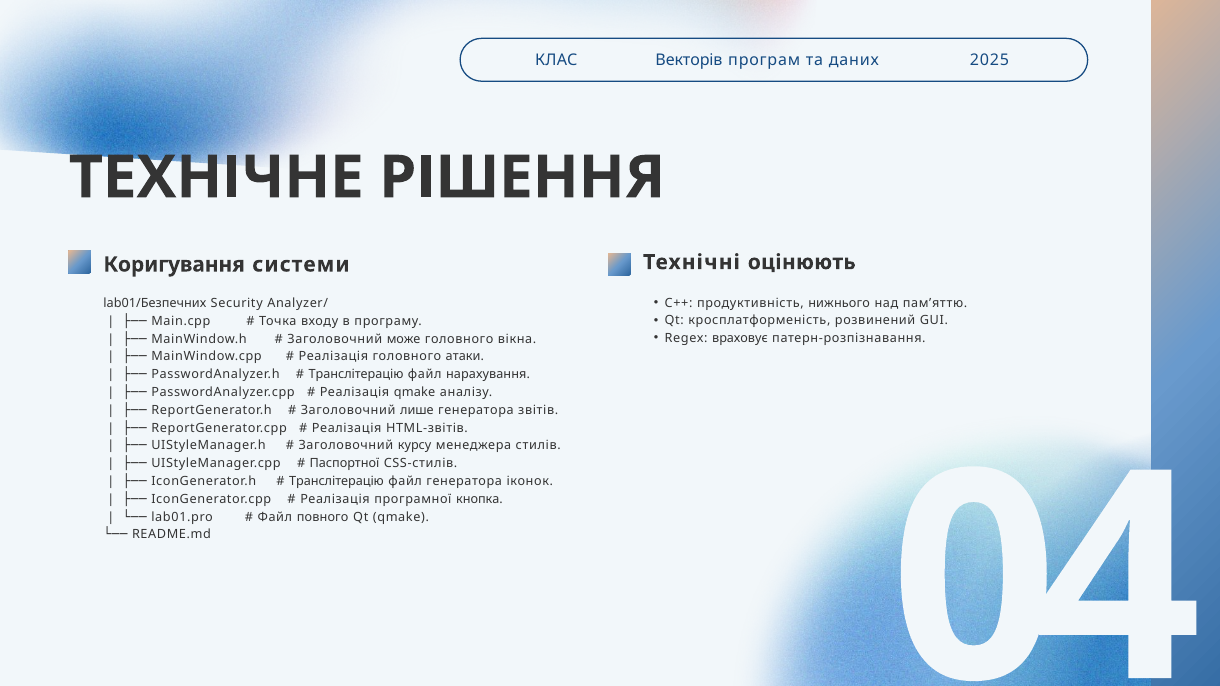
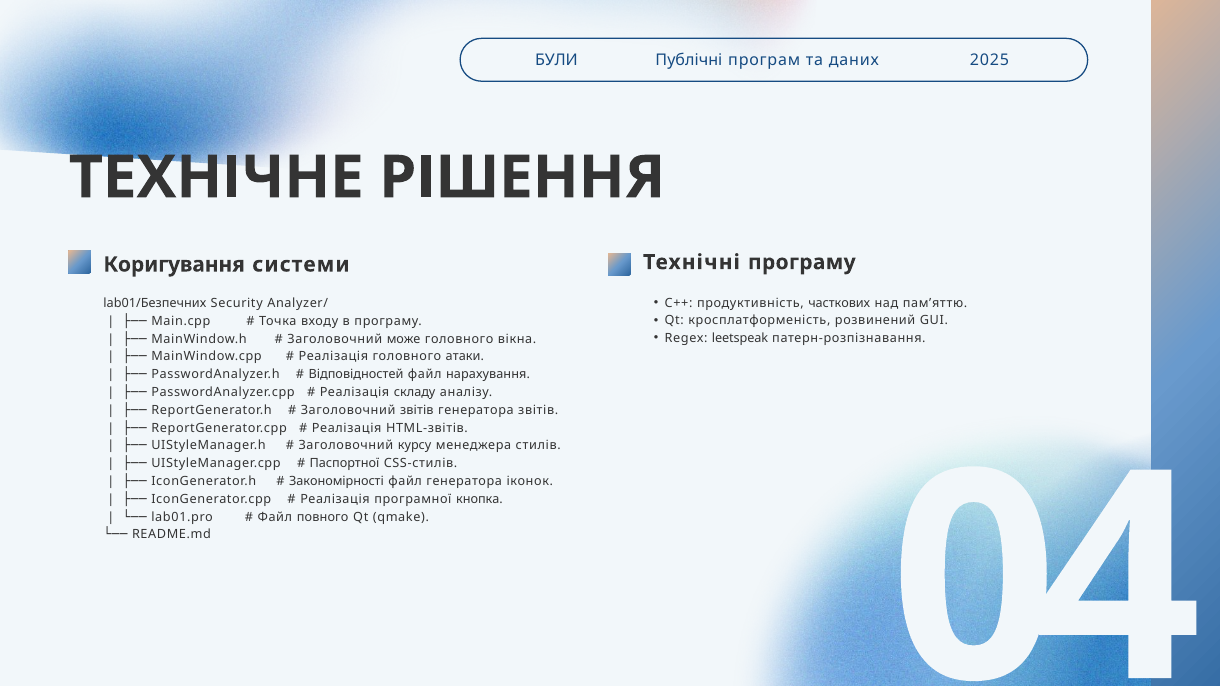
КЛАС: КЛАС -> БУЛИ
Векторів: Векторів -> Публічні
Технічні оцінюють: оцінюють -> програму
нижнього: нижнього -> часткових
враховує: враховує -> leetspeak
Транслітерацію at (356, 375): Транслітерацію -> Відповідностей
Реалізація qmake: qmake -> складу
Заголовочний лише: лише -> звітів
Транслітерацію at (336, 481): Транслітерацію -> Закономірності
